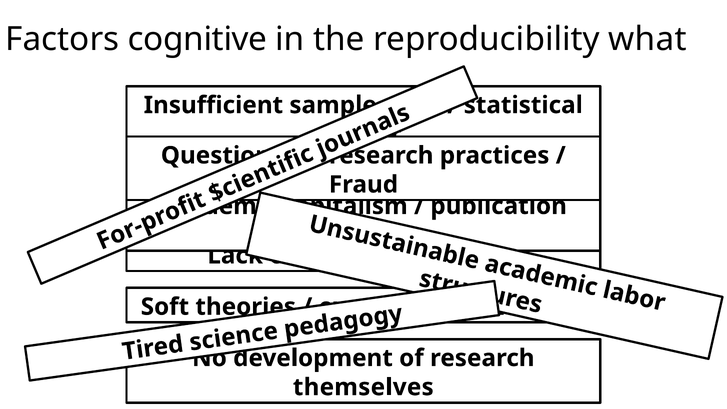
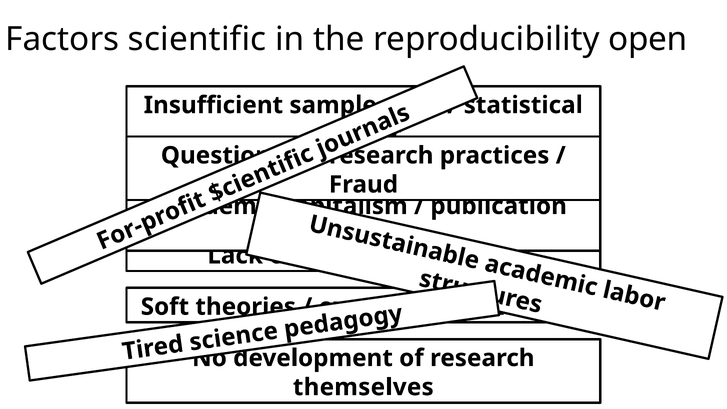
cognitive: cognitive -> scientific
what: what -> open
